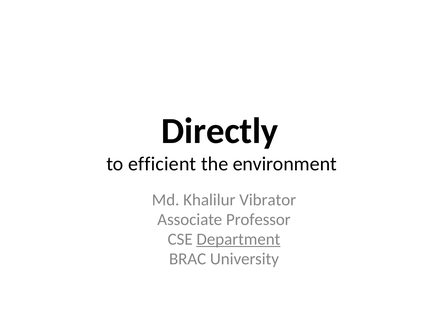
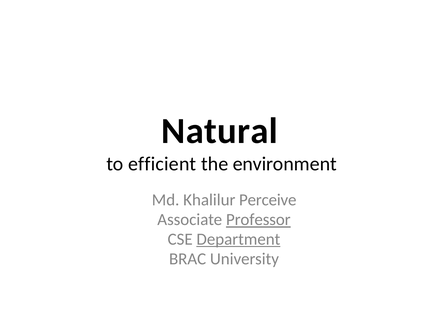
Directly: Directly -> Natural
Vibrator: Vibrator -> Perceive
Professor underline: none -> present
